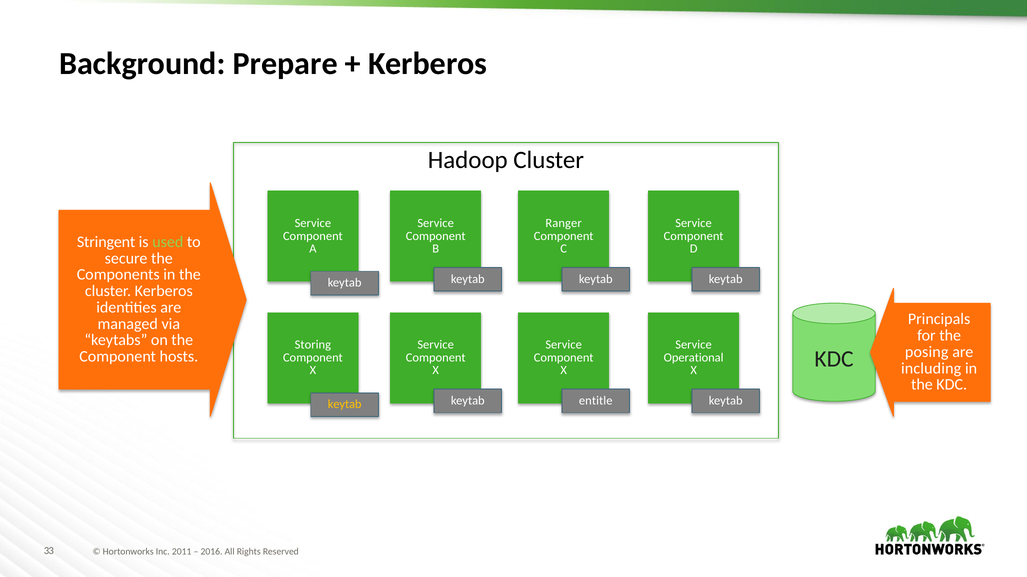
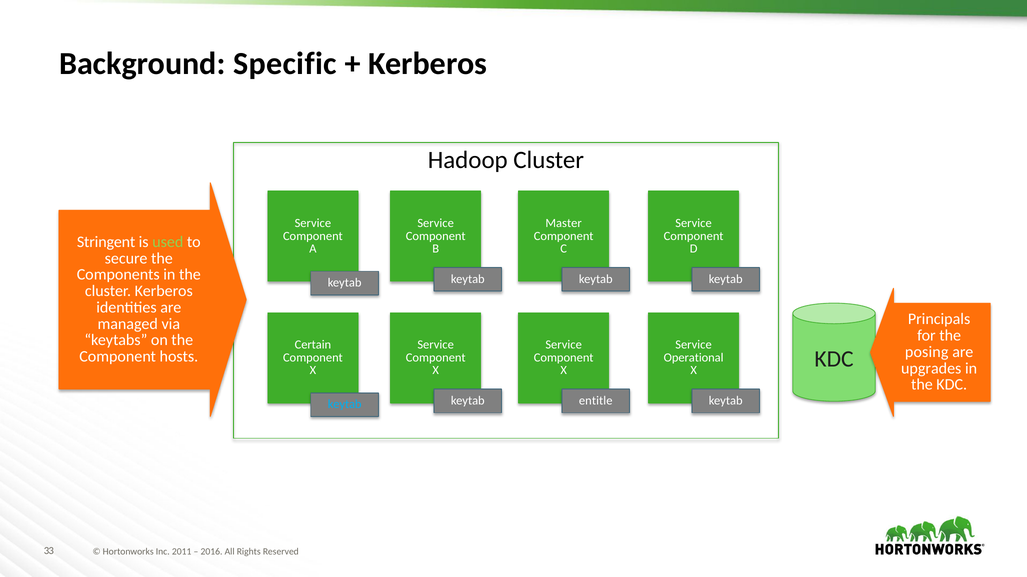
Prepare: Prepare -> Specific
Ranger: Ranger -> Master
Storing: Storing -> Certain
including: including -> upgrades
keytab at (345, 405) colour: yellow -> light blue
